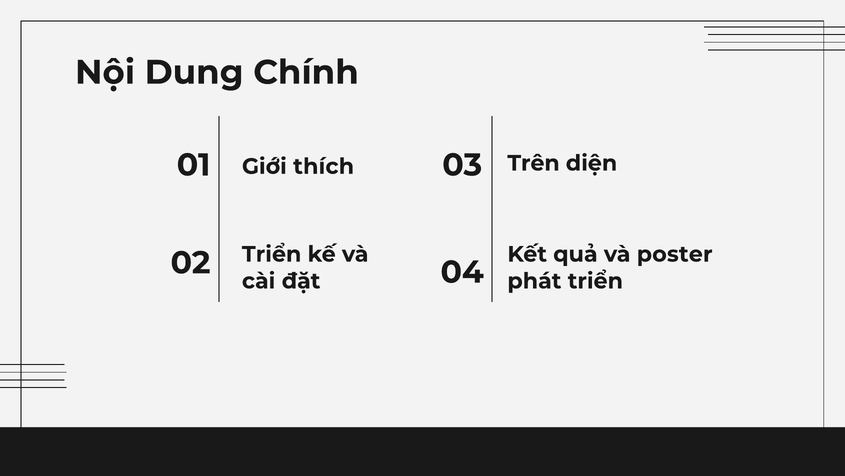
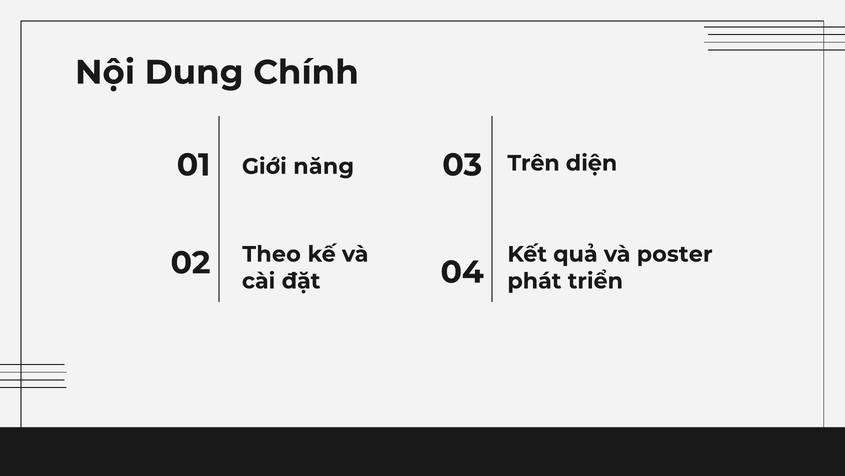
thích: thích -> năng
Triển at (272, 254): Triển -> Theo
